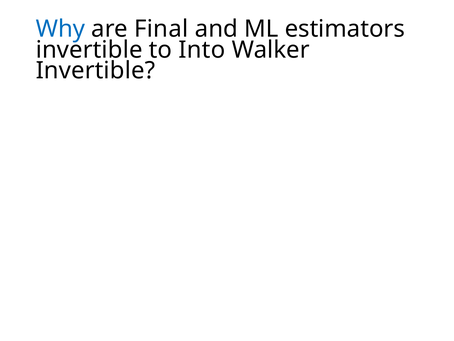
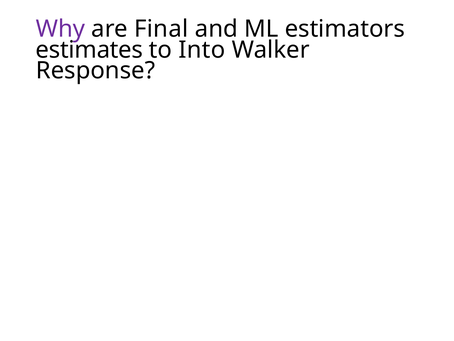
Why colour: blue -> purple
invertible at (89, 50): invertible -> estimates
Invertible at (95, 70): Invertible -> Response
